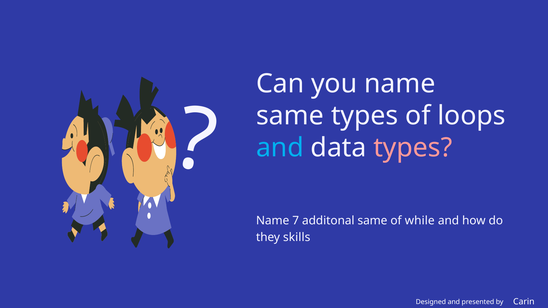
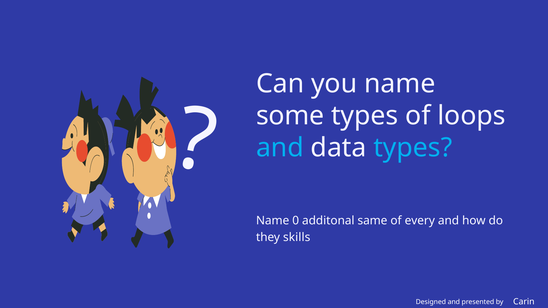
same at (290, 116): same -> some
types at (413, 148) colour: pink -> light blue
7: 7 -> 0
while: while -> every
